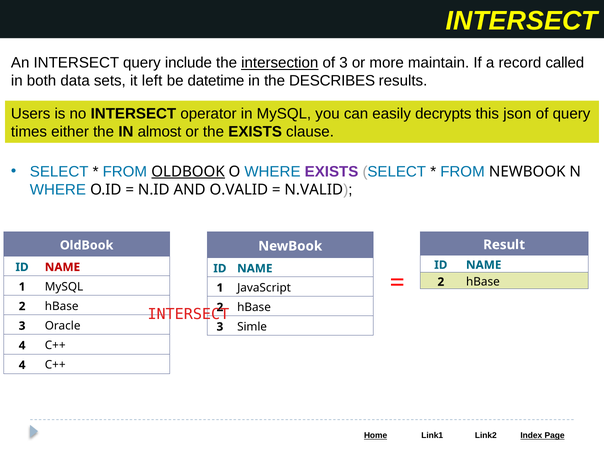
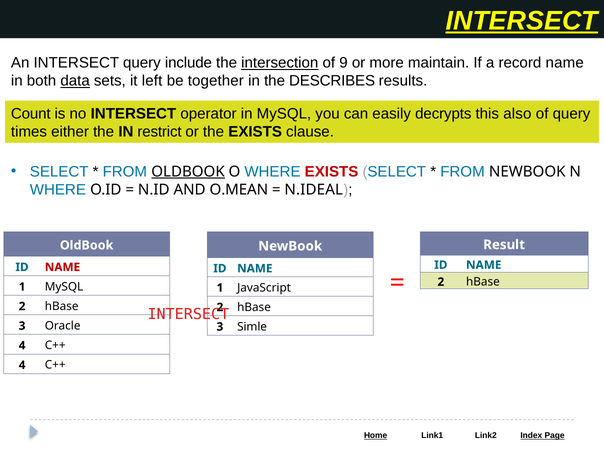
INTERSECT at (522, 21) underline: none -> present
of 3: 3 -> 9
record called: called -> name
data underline: none -> present
datetime: datetime -> together
Users: Users -> Count
json: json -> also
almost: almost -> restrict
EXISTS at (332, 172) colour: purple -> red
O.VALID: O.VALID -> O.MEAN
N.VALID: N.VALID -> N.IDEAL
